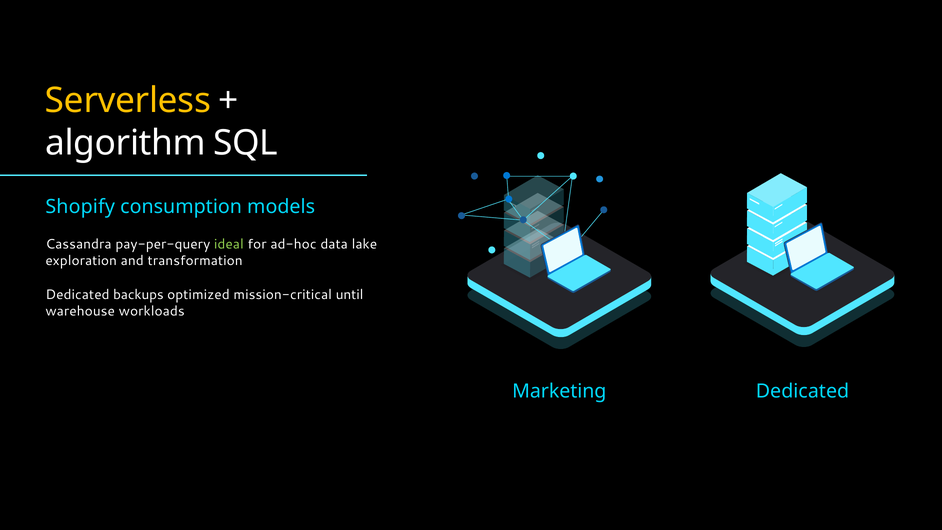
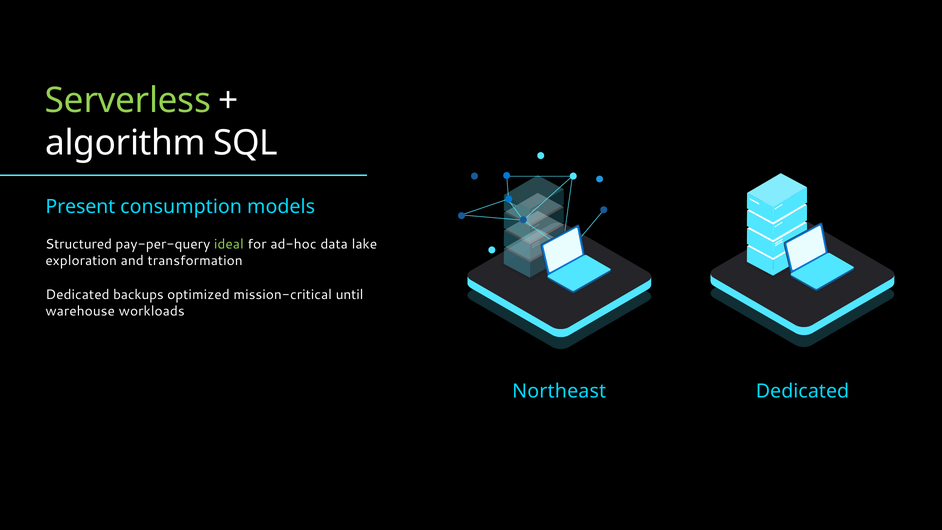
Serverless colour: yellow -> light green
Shopify: Shopify -> Present
Cassandra: Cassandra -> Structured
Marketing: Marketing -> Northeast
